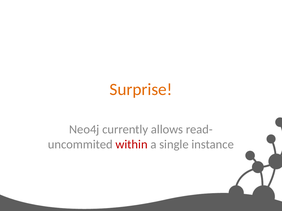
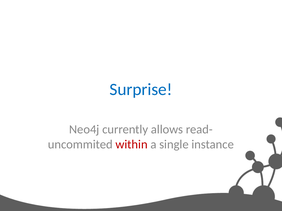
Surprise colour: orange -> blue
